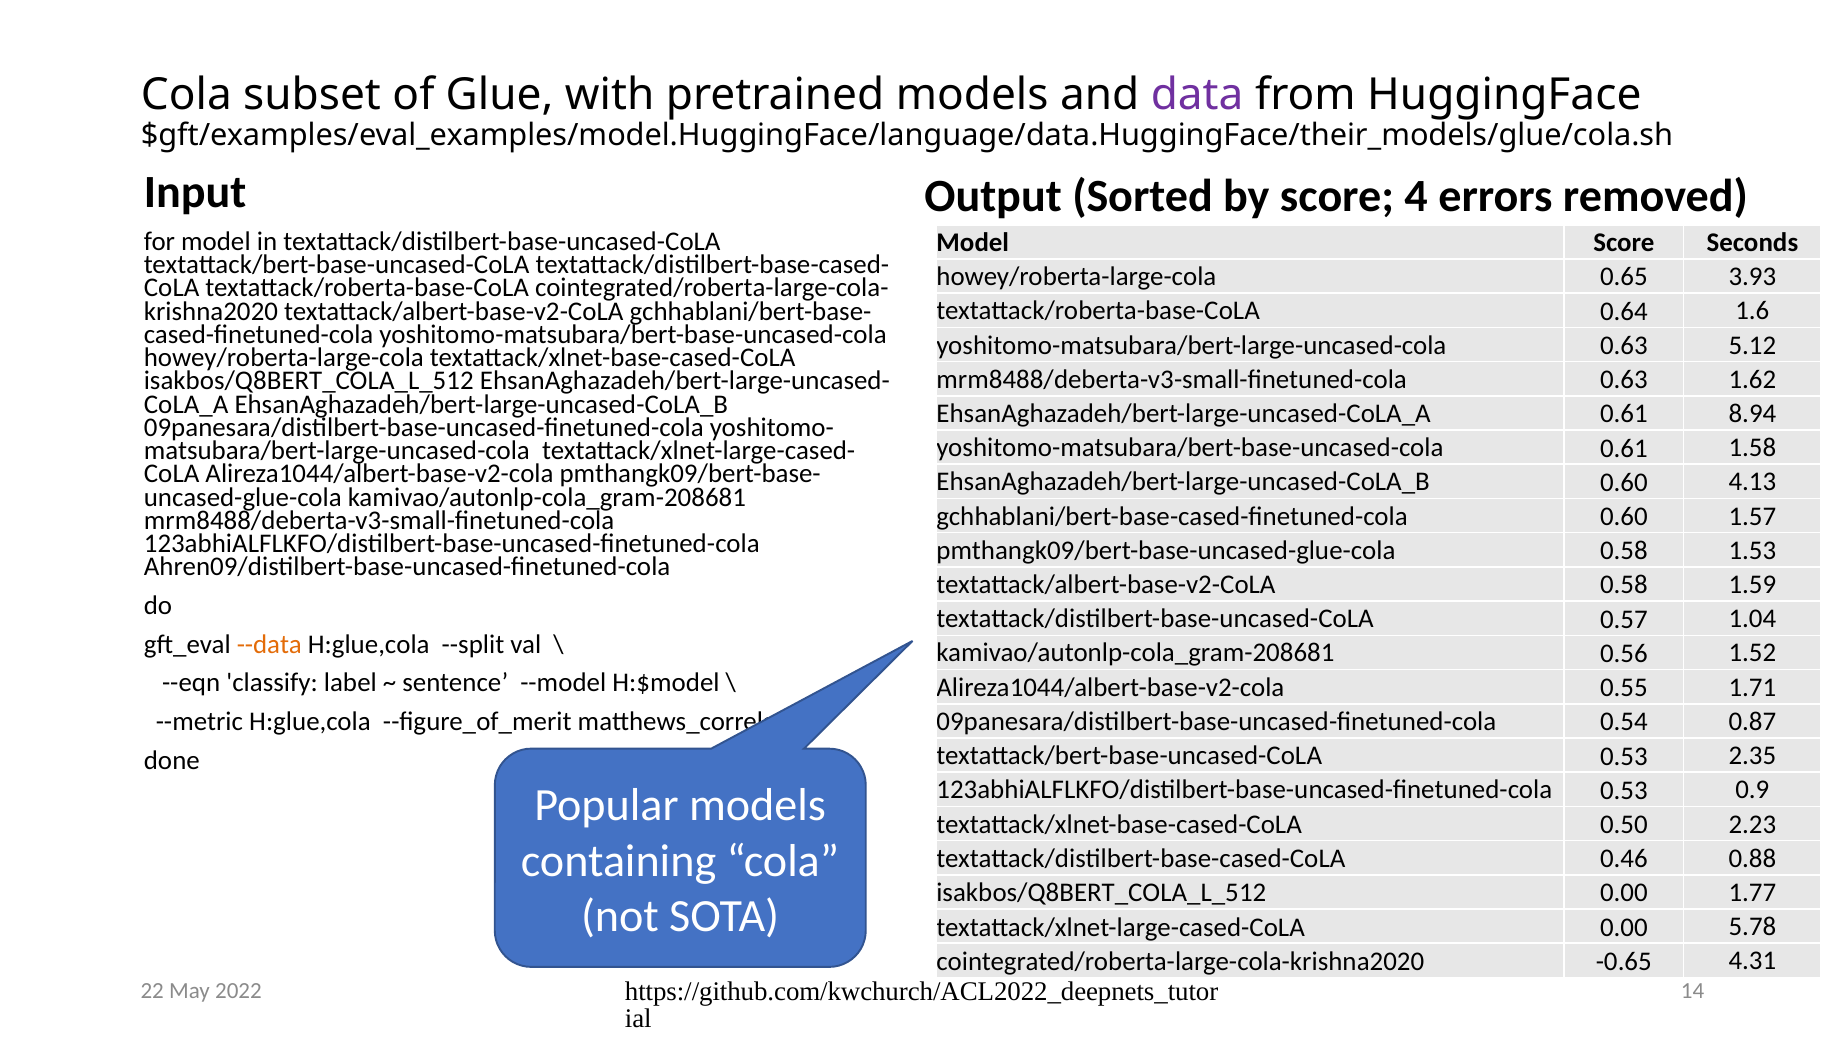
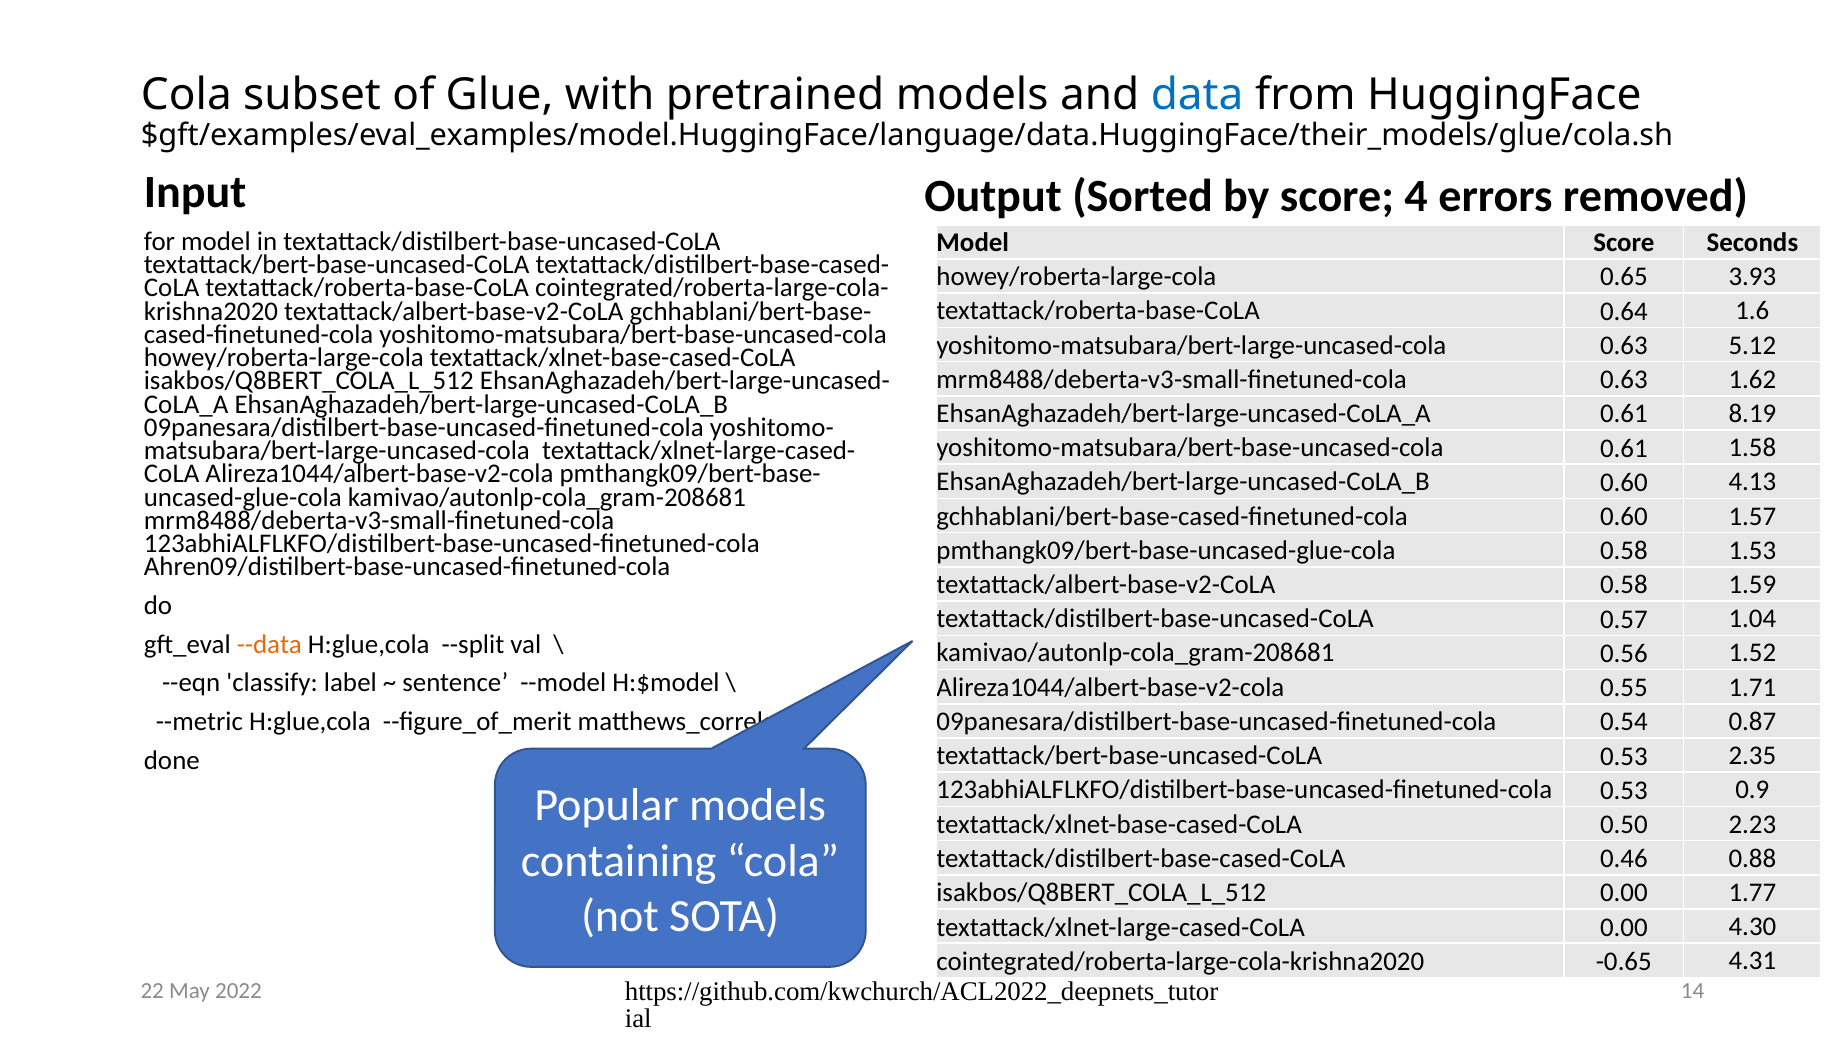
data colour: purple -> blue
8.94: 8.94 -> 8.19
5.78: 5.78 -> 4.30
